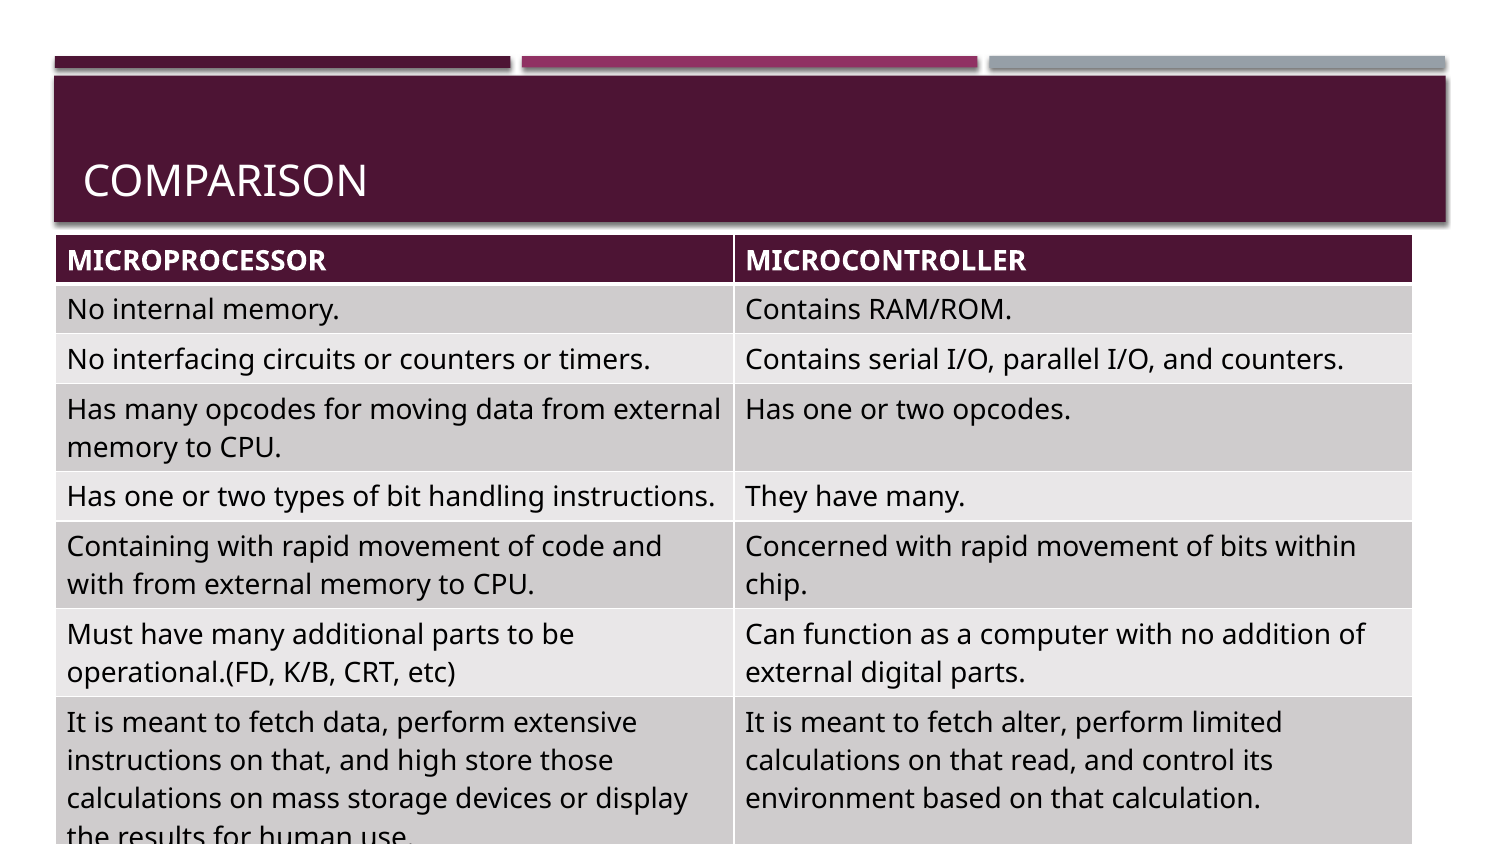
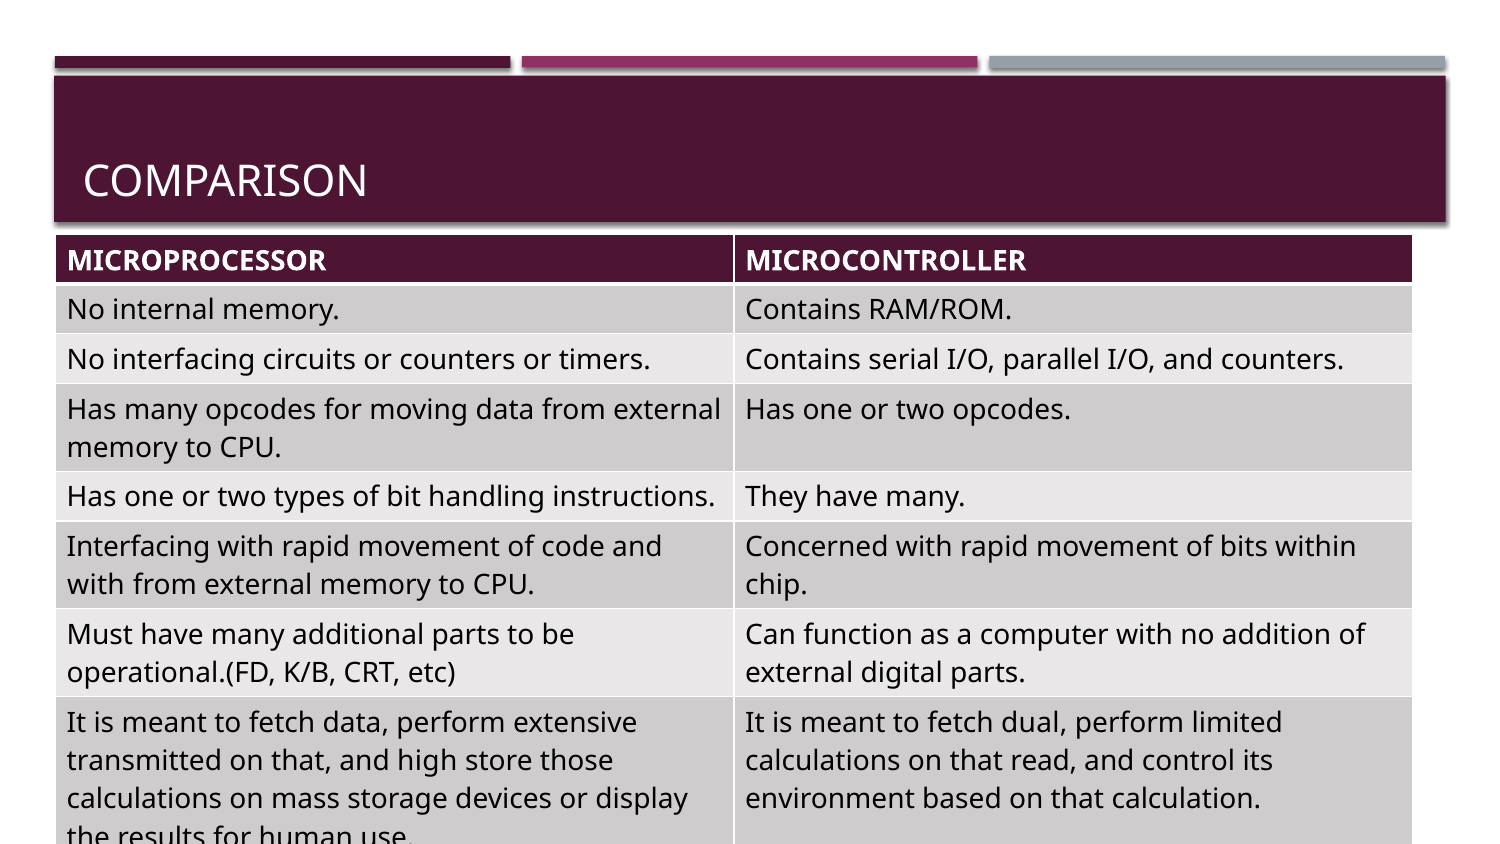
Containing at (138, 547): Containing -> Interfacing
alter: alter -> dual
instructions at (144, 761): instructions -> transmitted
